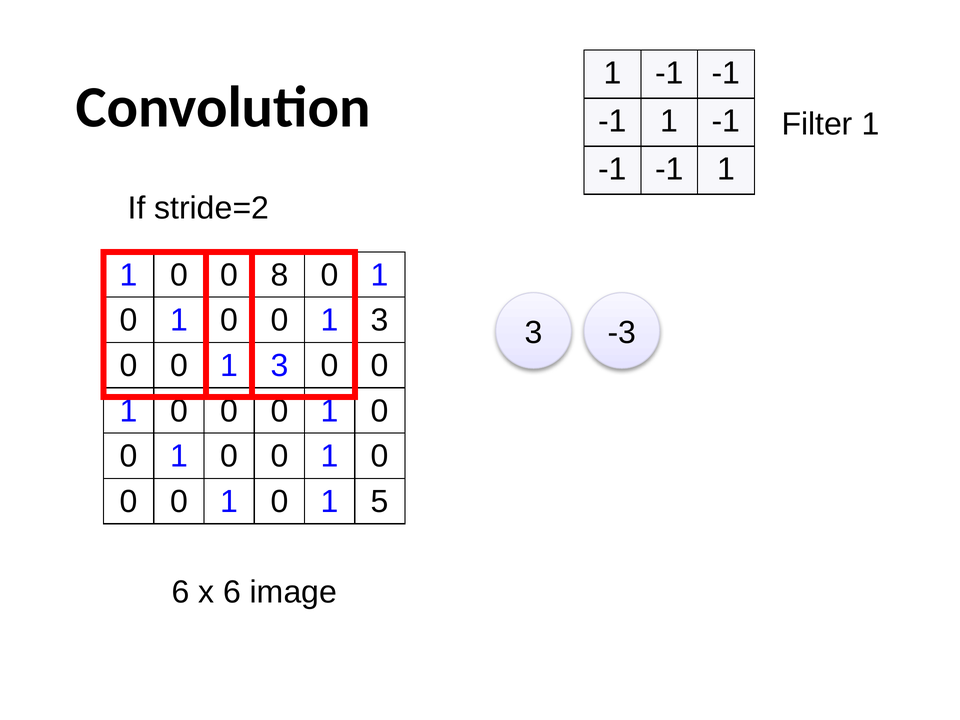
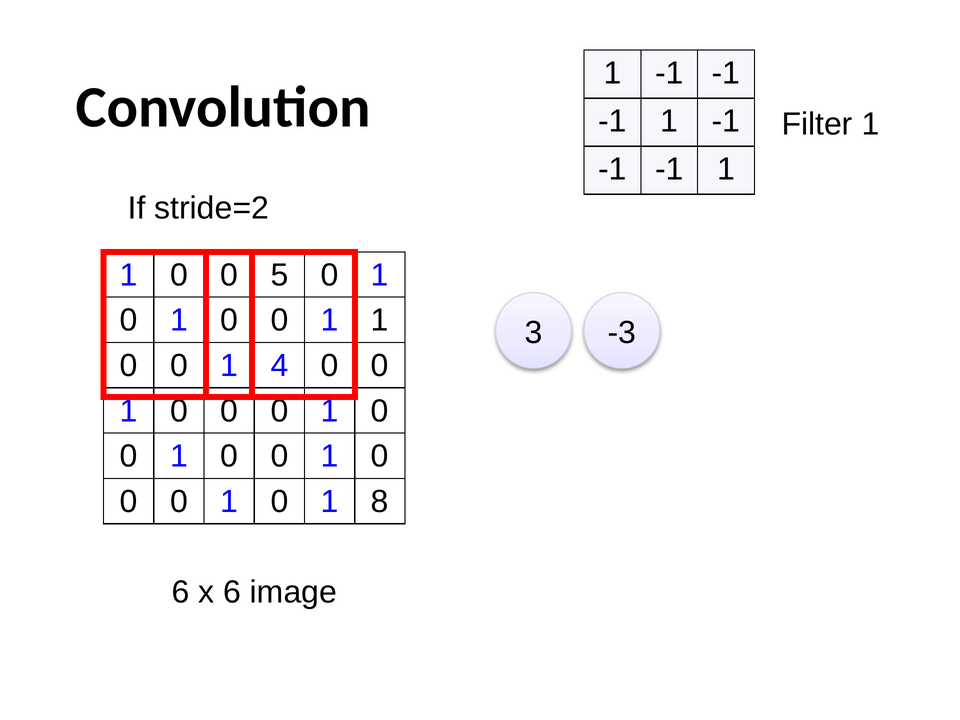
8: 8 -> 5
3 at (380, 320): 3 -> 1
3 at (279, 366): 3 -> 4
5: 5 -> 8
